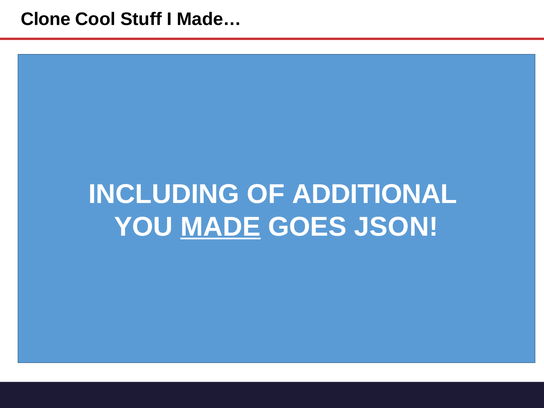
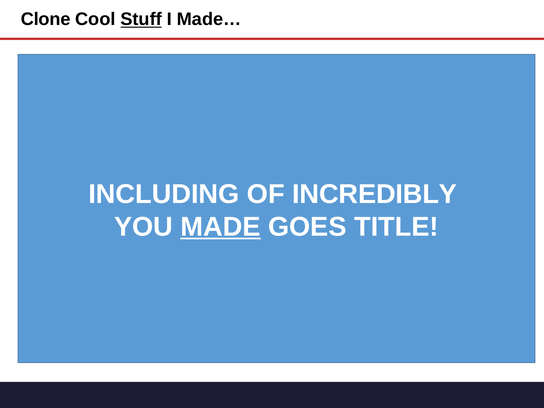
Stuff underline: none -> present
ADDITIONAL: ADDITIONAL -> INCREDIBLY
JSON: JSON -> TITLE
